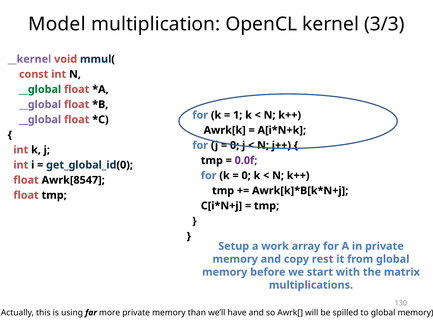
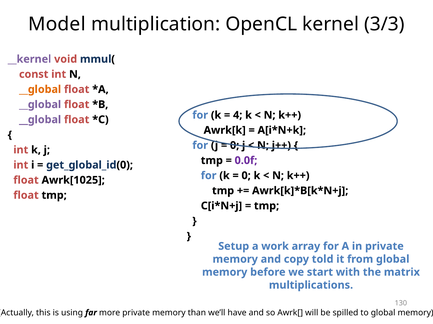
__global at (40, 90) colour: green -> orange
1: 1 -> 4
Awrk[8547: Awrk[8547 -> Awrk[1025
rest: rest -> told
